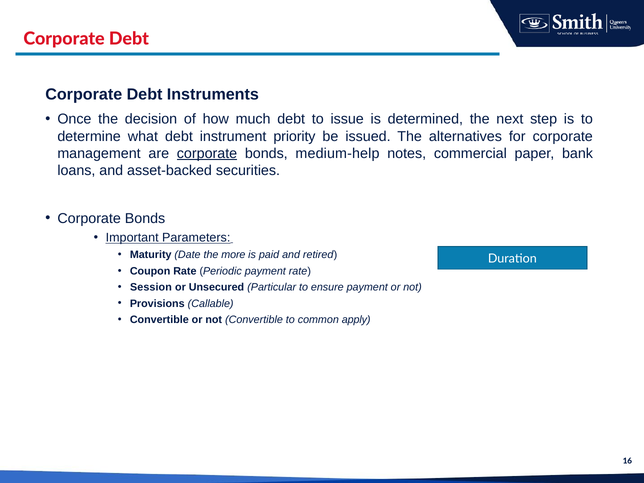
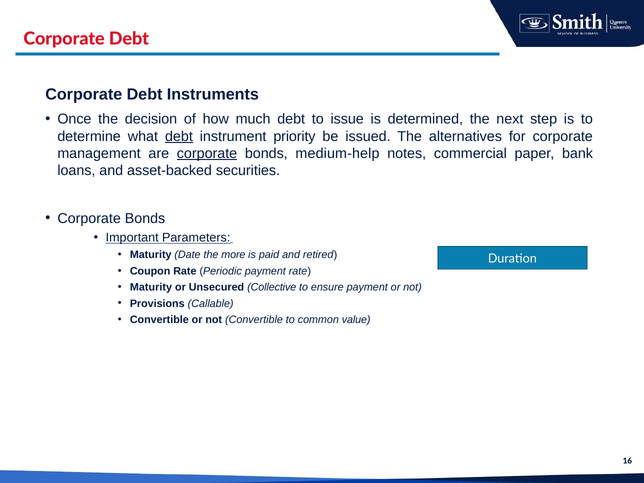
debt at (179, 136) underline: none -> present
Session at (151, 287): Session -> Maturity
Particular: Particular -> Collective
apply: apply -> value
